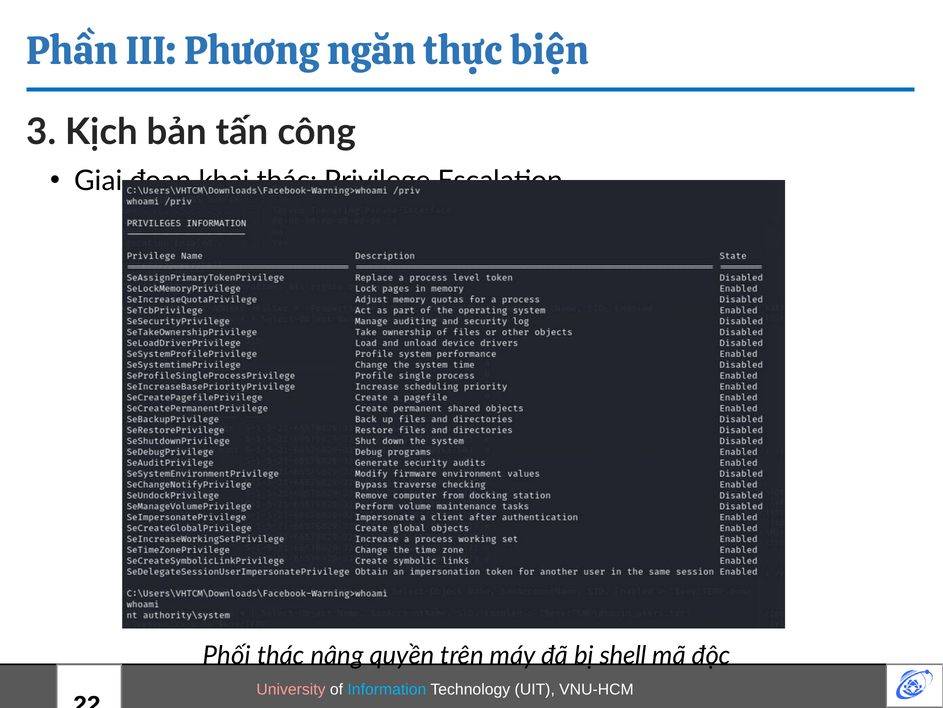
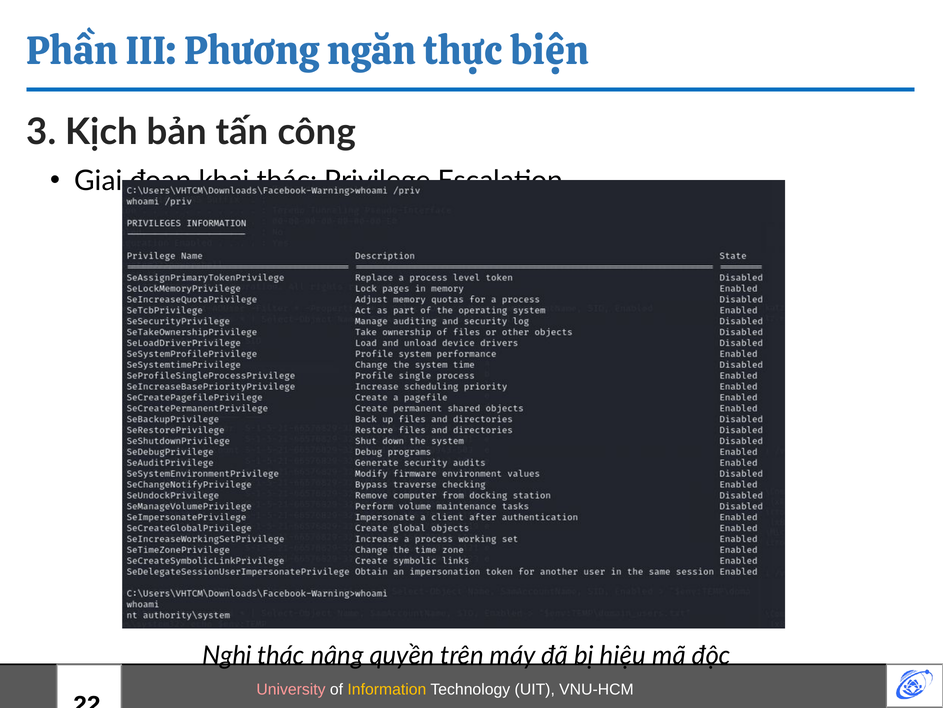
Phối: Phối -> Nghi
shell: shell -> hiệu
Information colour: light blue -> yellow
